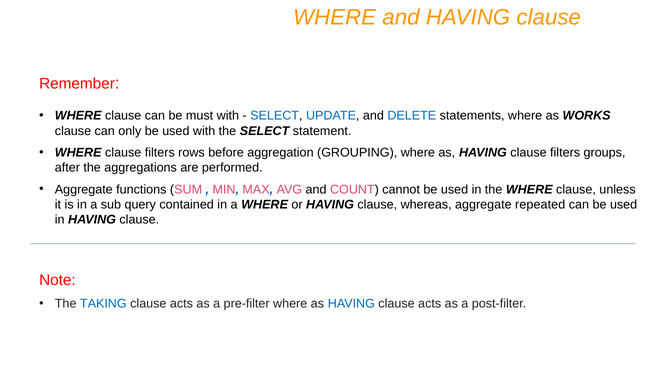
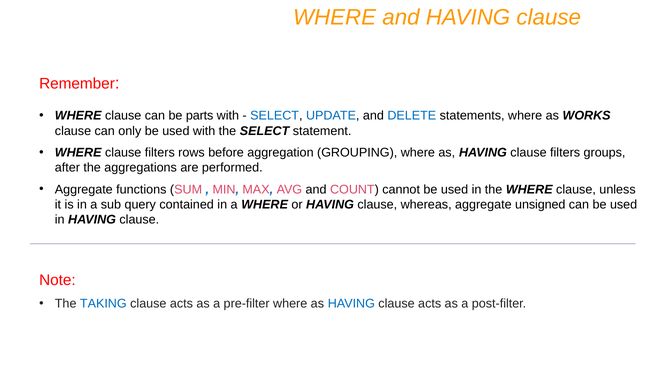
must: must -> parts
repeated: repeated -> unsigned
